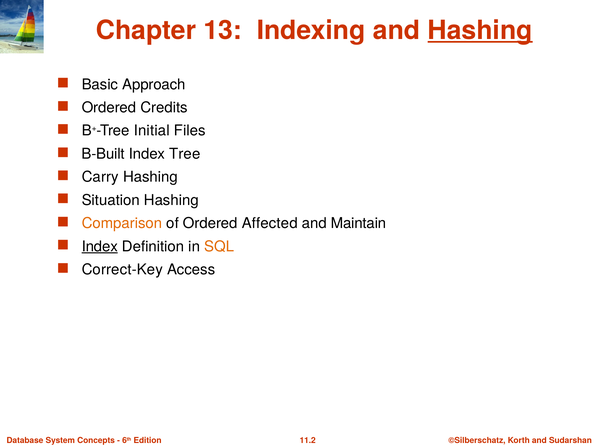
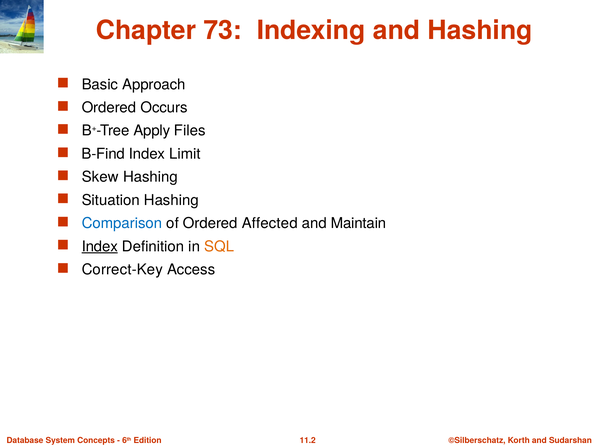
13: 13 -> 73
Hashing at (480, 30) underline: present -> none
Credits: Credits -> Occurs
Initial: Initial -> Apply
B-Built: B-Built -> B-Find
Tree: Tree -> Limit
Carry: Carry -> Skew
Comparison colour: orange -> blue
